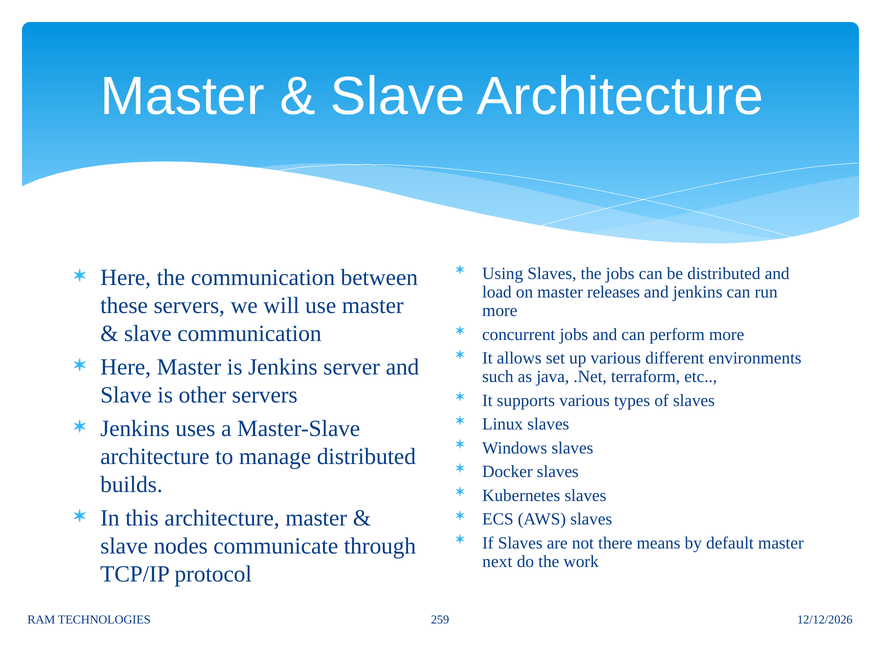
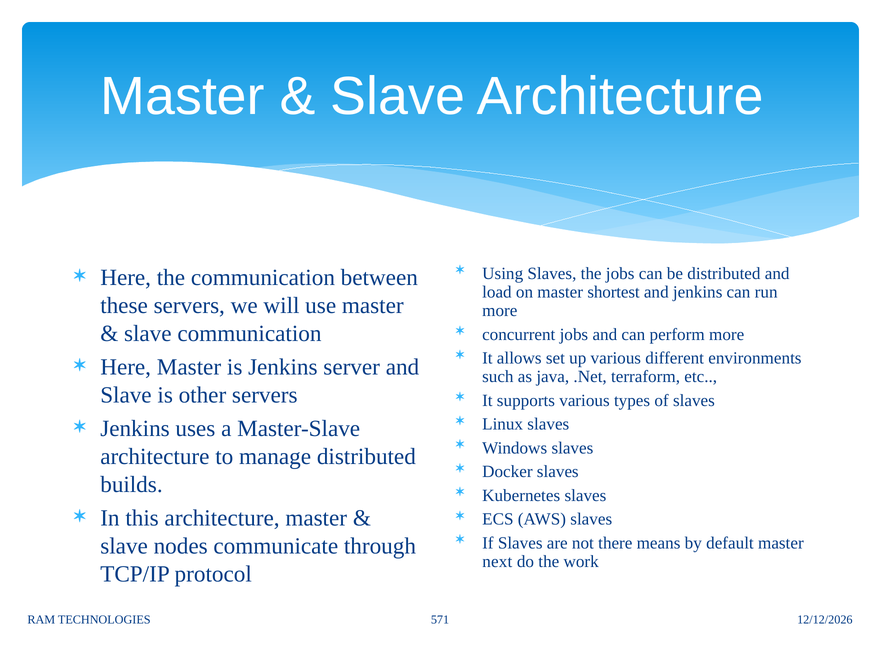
releases: releases -> shortest
259: 259 -> 571
